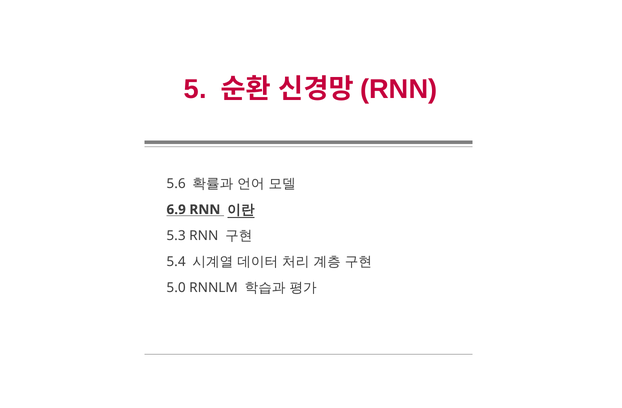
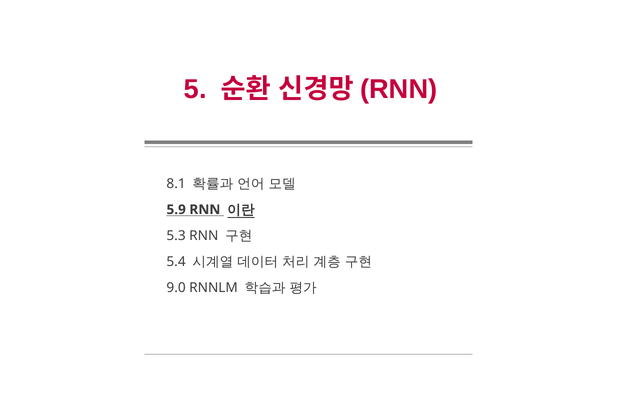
5.6: 5.6 -> 8.1
6.9: 6.9 -> 5.9
5.0: 5.0 -> 9.0
